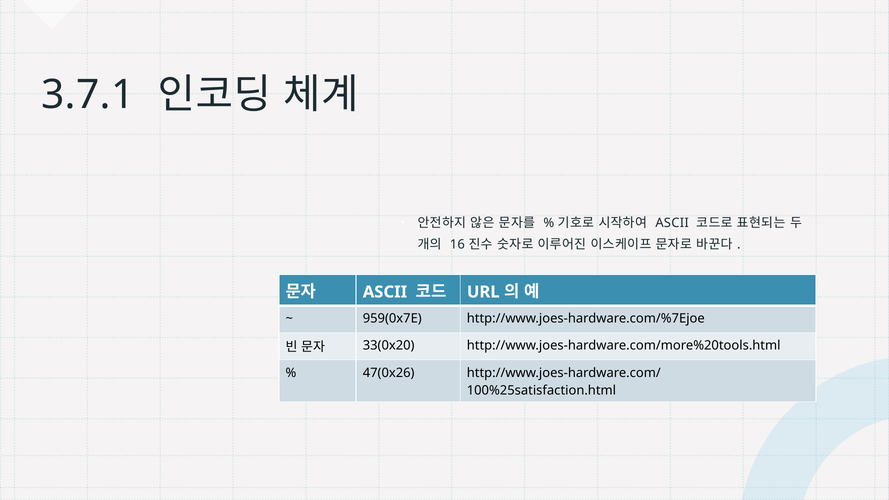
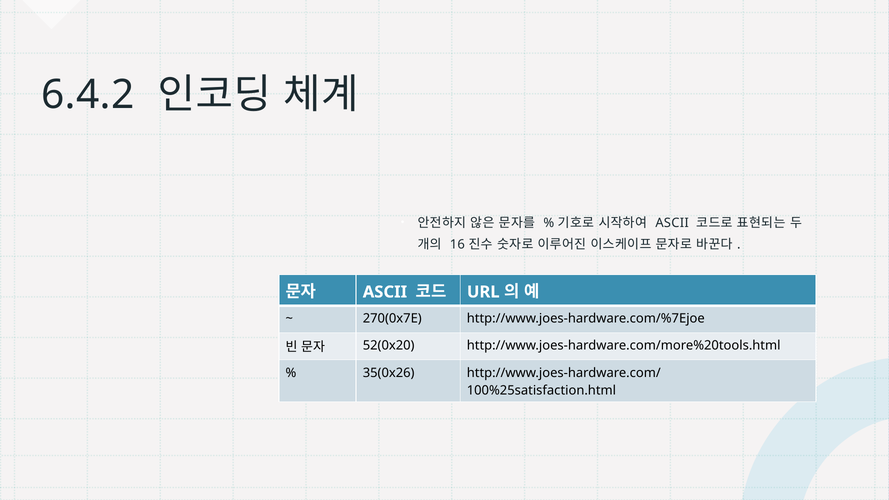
3.7.1: 3.7.1 -> 6.4.2
959(0x7E: 959(0x7E -> 270(0x7E
33(0x20: 33(0x20 -> 52(0x20
47(0x26: 47(0x26 -> 35(0x26
